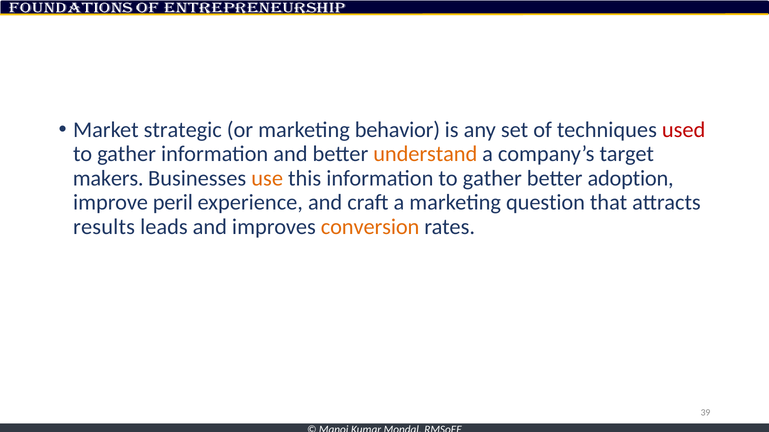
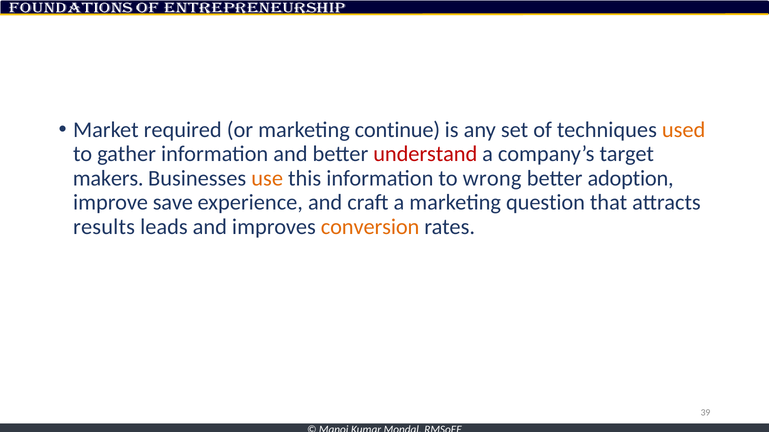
strategic: strategic -> required
behavior: behavior -> continue
used colour: red -> orange
understand colour: orange -> red
information to gather: gather -> wrong
peril: peril -> save
